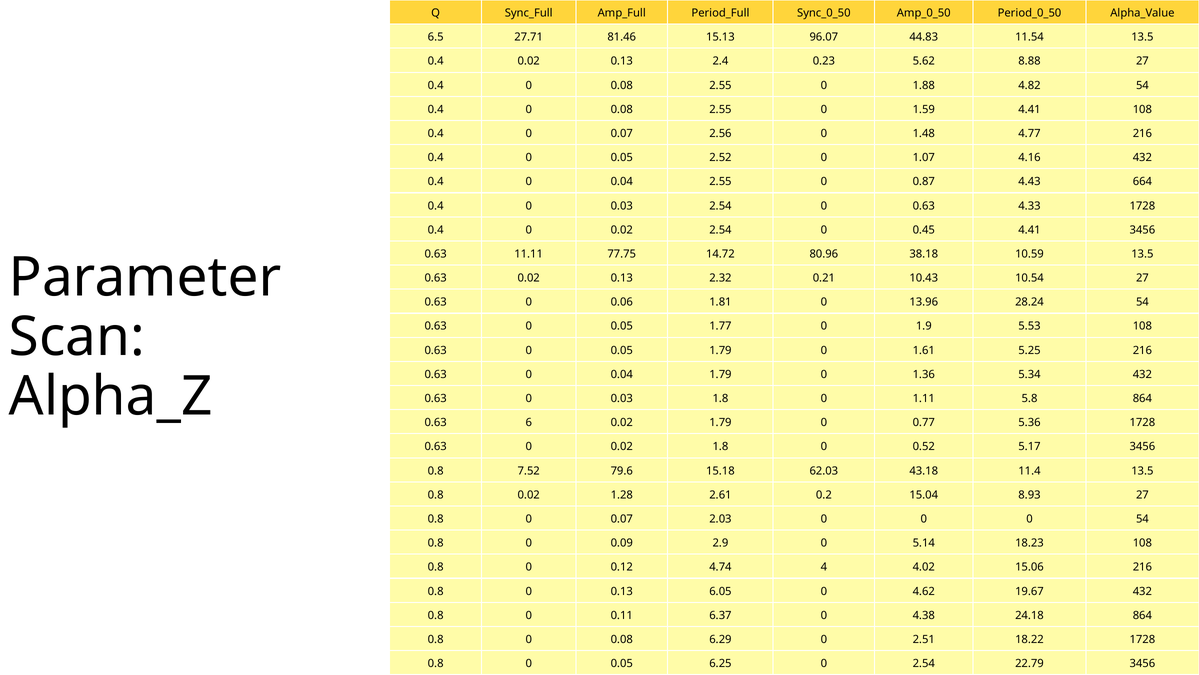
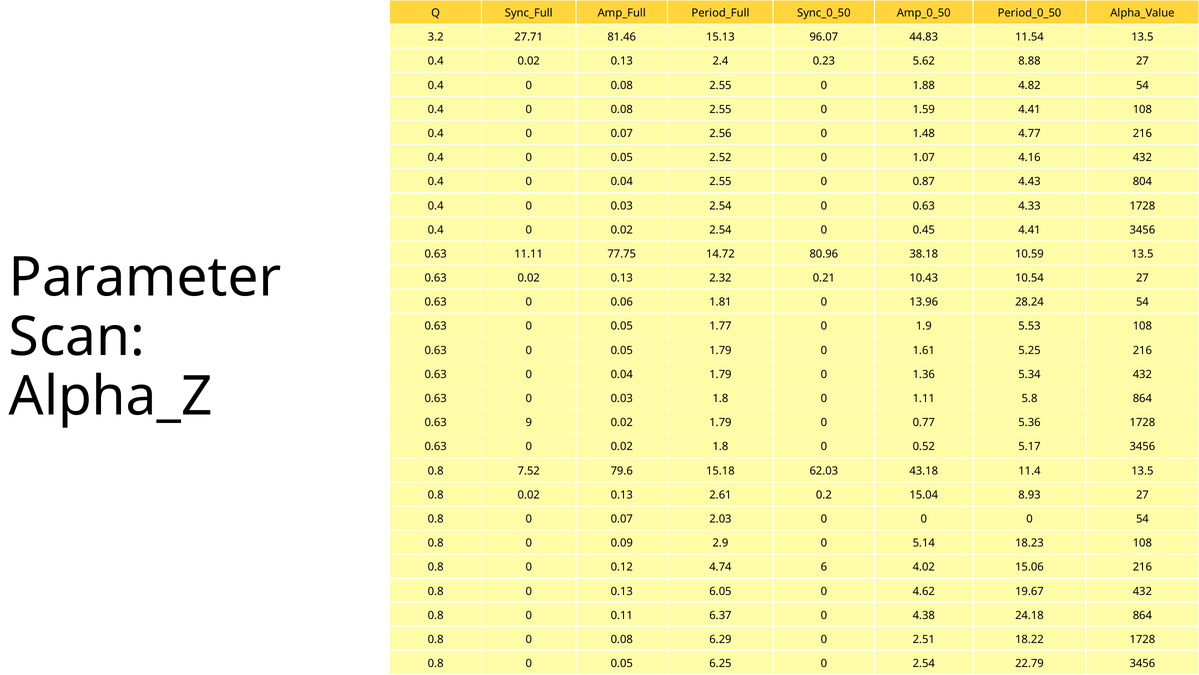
6.5: 6.5 -> 3.2
664: 664 -> 804
6: 6 -> 9
0.8 0.02 1.28: 1.28 -> 0.13
4: 4 -> 6
